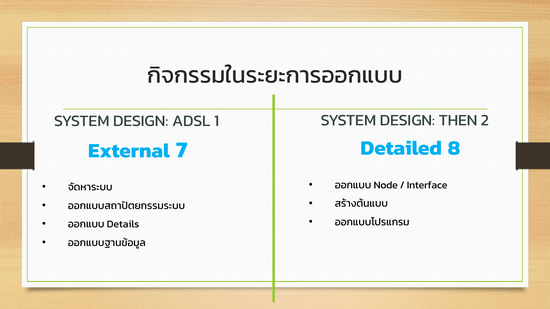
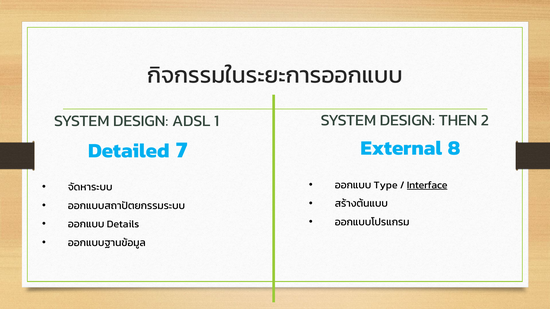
Detailed: Detailed -> External
External: External -> Detailed
Node: Node -> Type
Interface underline: none -> present
